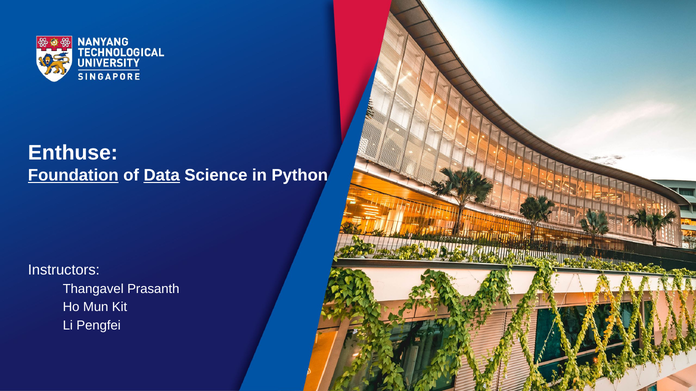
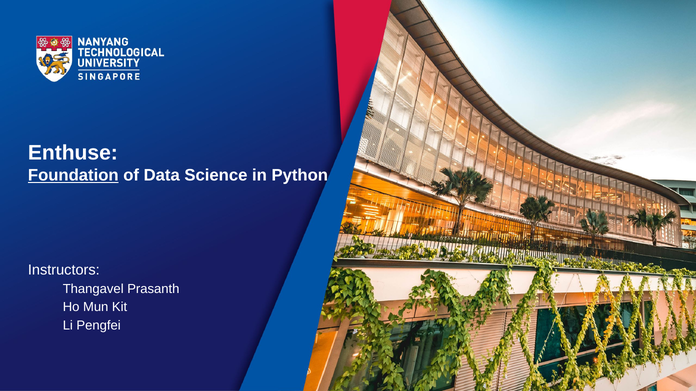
Data underline: present -> none
